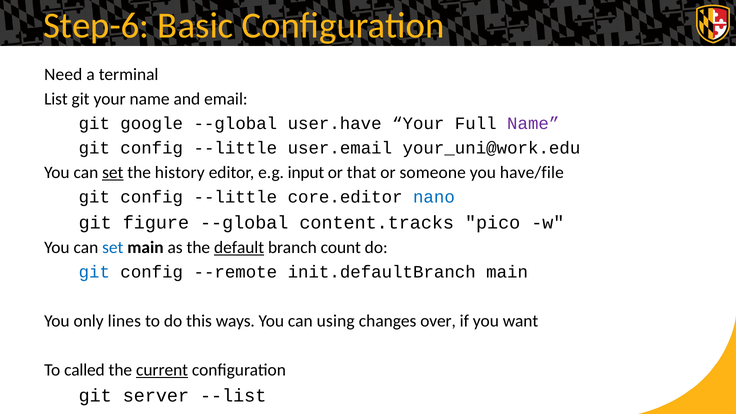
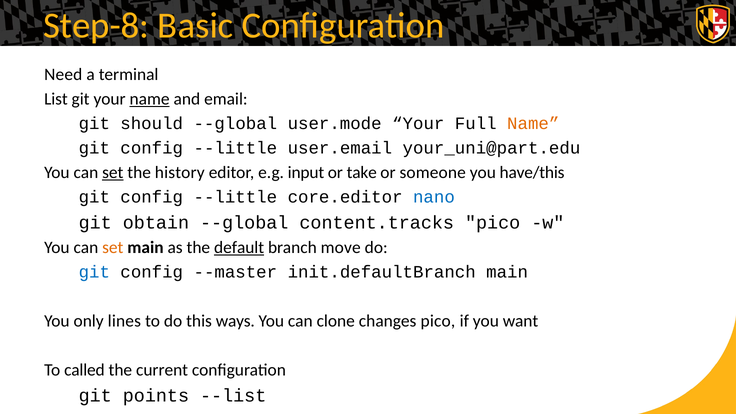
Step-6: Step-6 -> Step-8
name at (150, 99) underline: none -> present
google: google -> should
user.have: user.have -> user.mode
Name at (533, 123) colour: purple -> orange
your_uni@work.edu: your_uni@work.edu -> your_uni@part.edu
that: that -> take
have/file: have/file -> have/this
figure: figure -> obtain
set at (113, 248) colour: blue -> orange
count: count -> move
--remote: --remote -> --master
using: using -> clone
changes over: over -> pico
current underline: present -> none
server: server -> points
